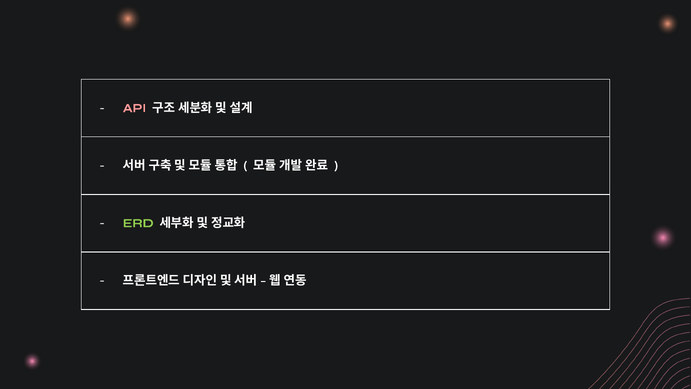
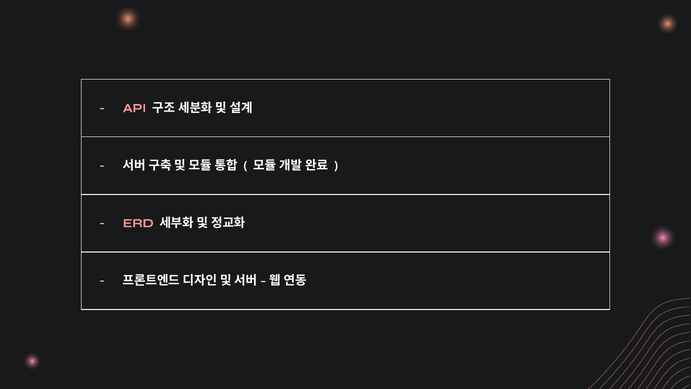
ERD colour: light green -> pink
